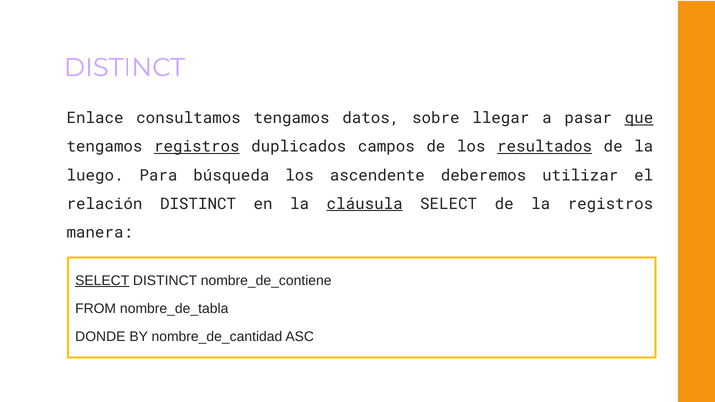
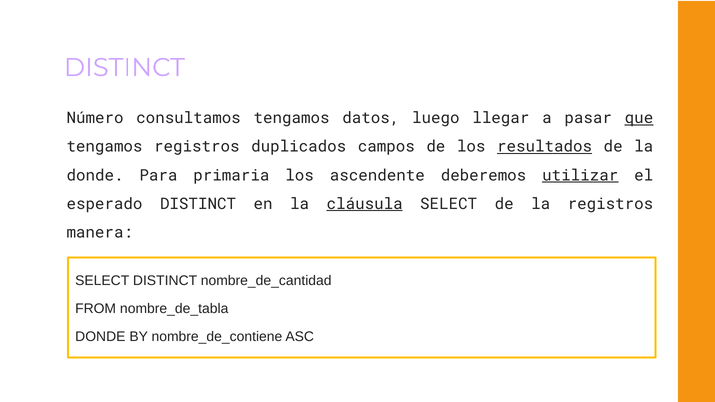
Enlace: Enlace -> Número
sobre: sobre -> luego
registros at (197, 147) underline: present -> none
luego at (95, 175): luego -> donde
búsqueda: búsqueda -> primaria
utilizar underline: none -> present
relación: relación -> esperado
SELECT at (102, 281) underline: present -> none
nombre_de_contiene: nombre_de_contiene -> nombre_de_cantidad
nombre_de_cantidad: nombre_de_cantidad -> nombre_de_contiene
